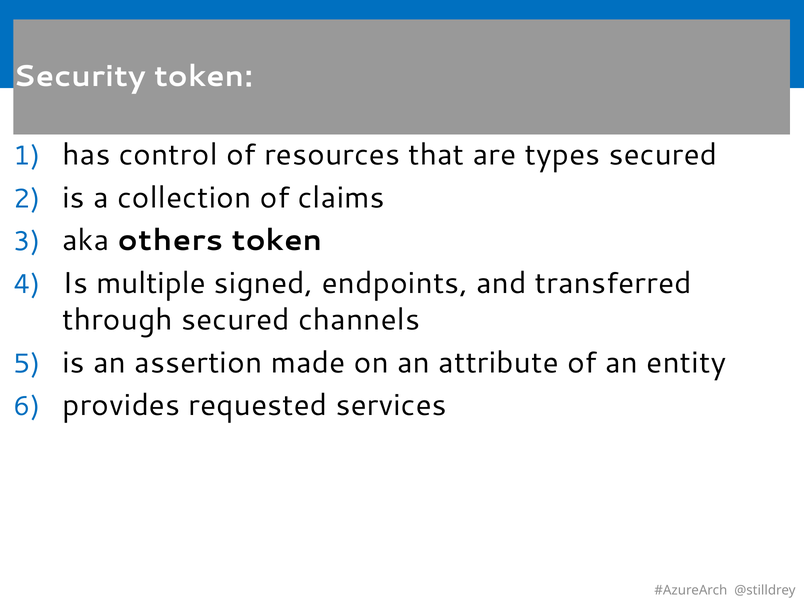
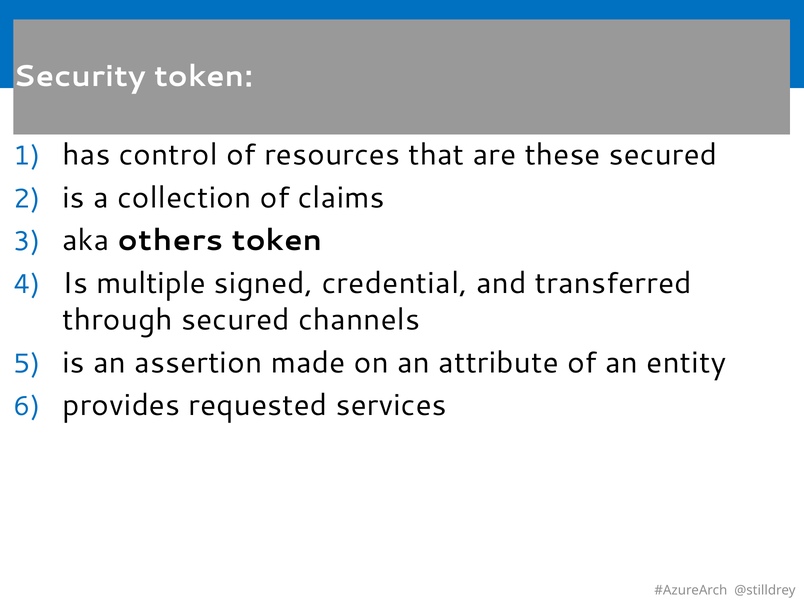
types: types -> these
endpoints: endpoints -> credential
